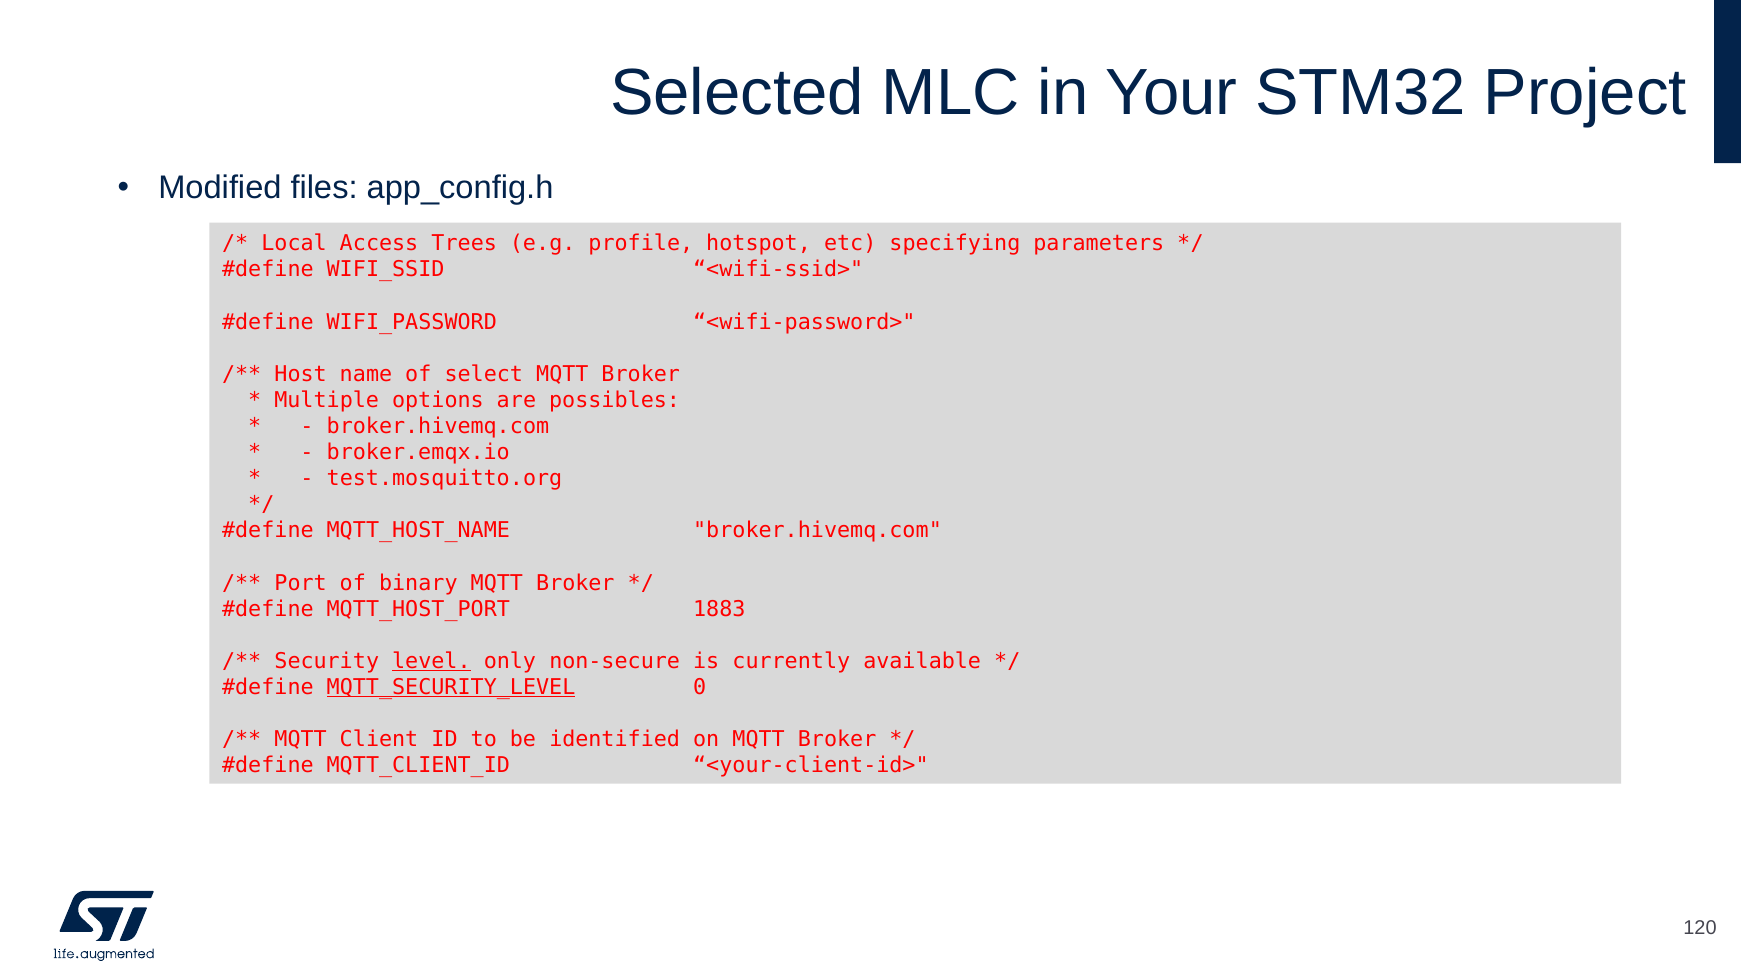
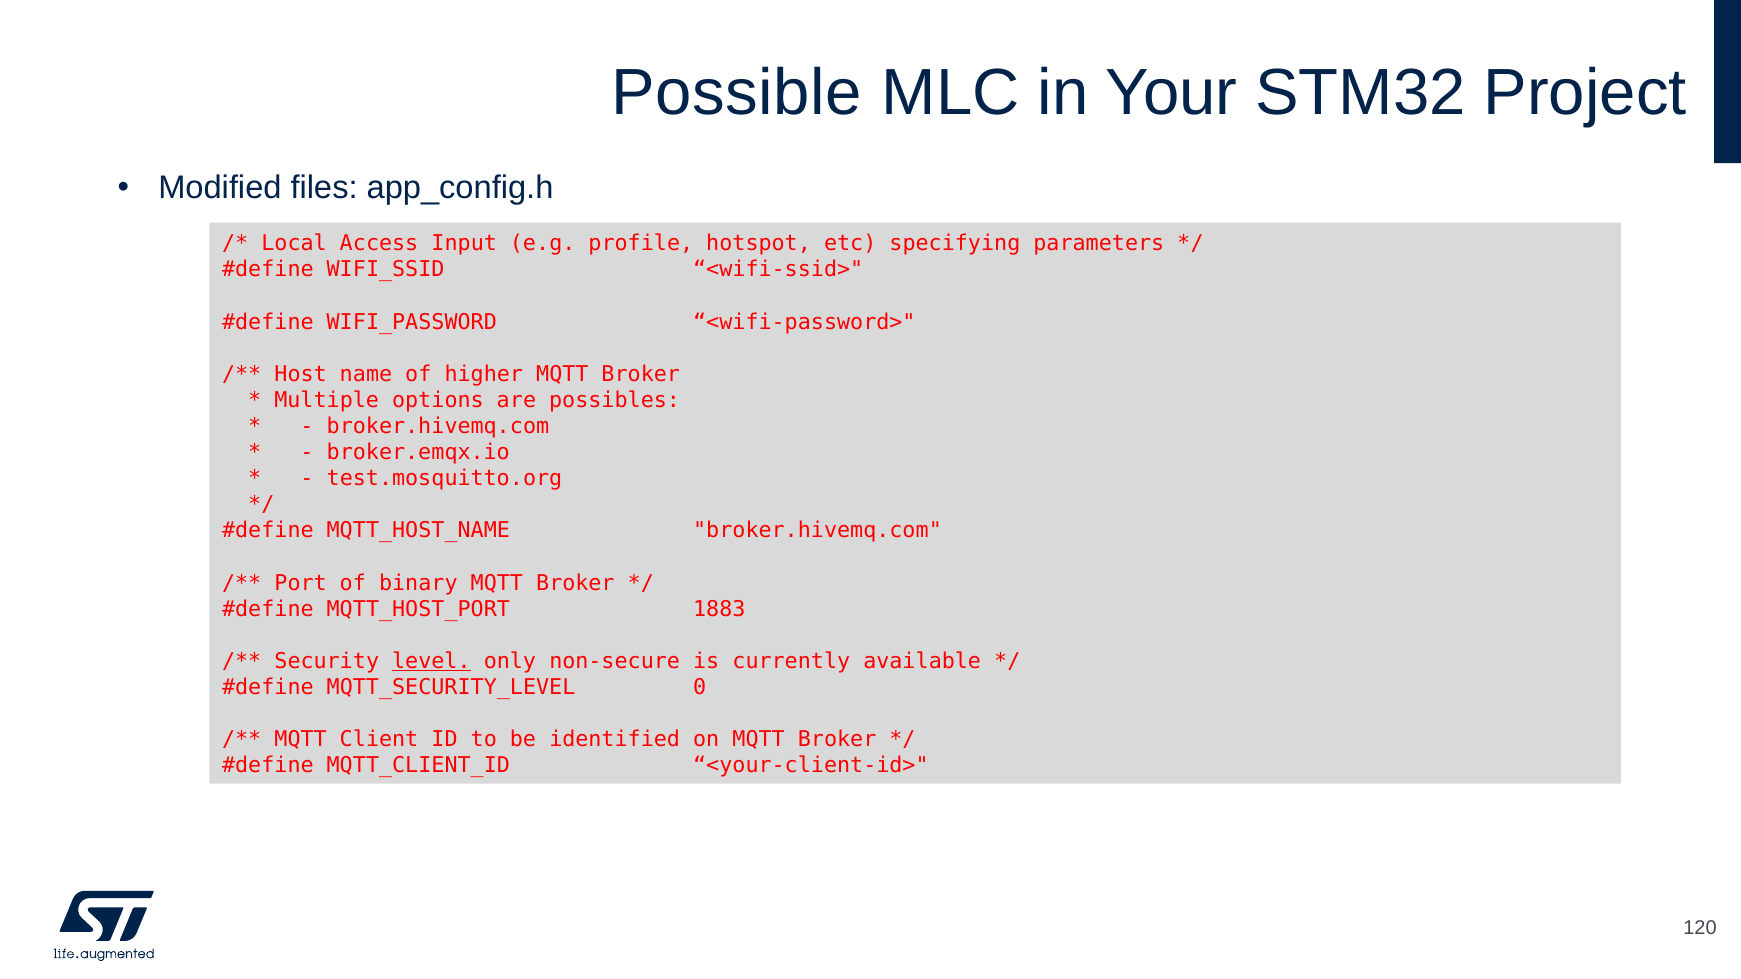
Selected: Selected -> Possible
Trees: Trees -> Input
select: select -> higher
MQTT_SECURITY_LEVEL underline: present -> none
